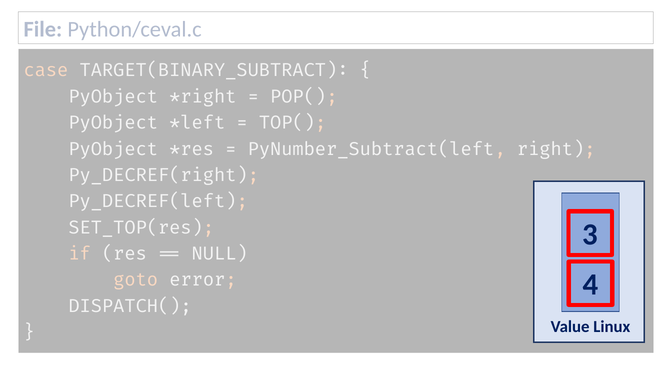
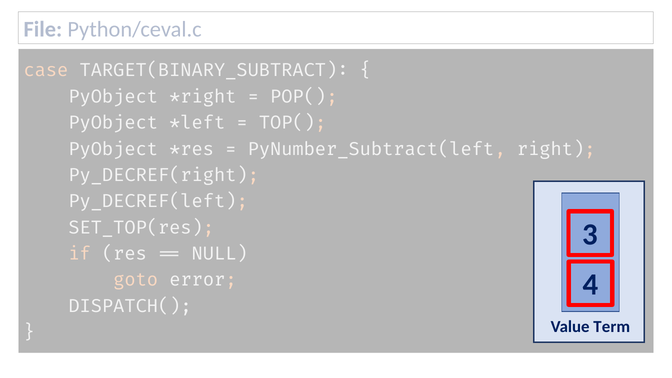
Linux: Linux -> Term
